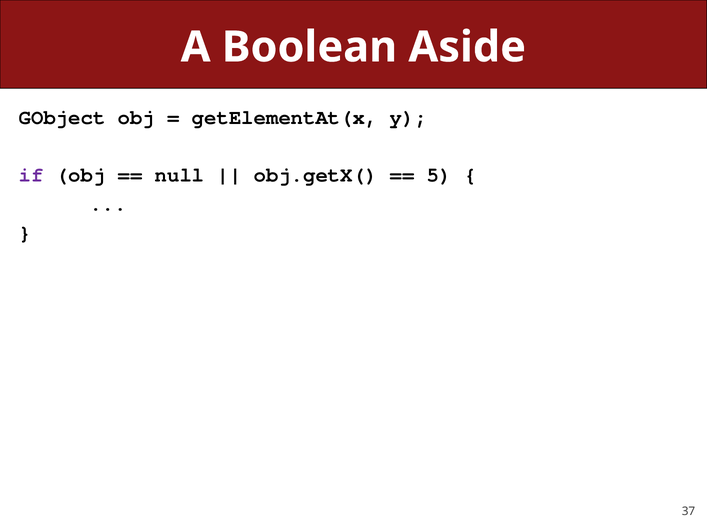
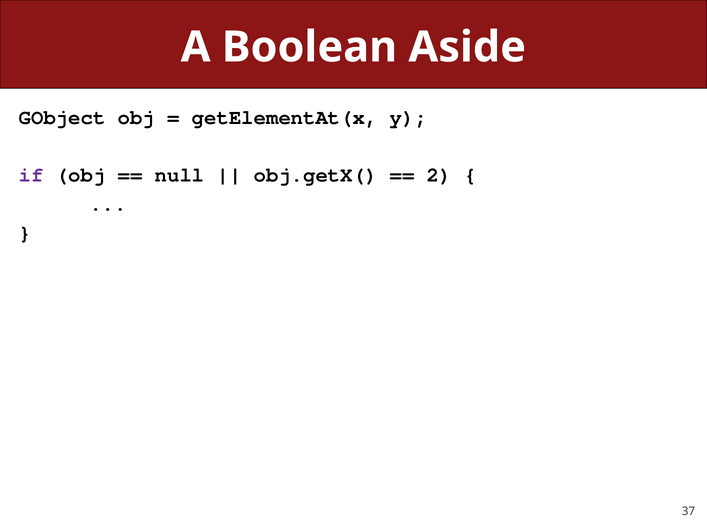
5: 5 -> 2
